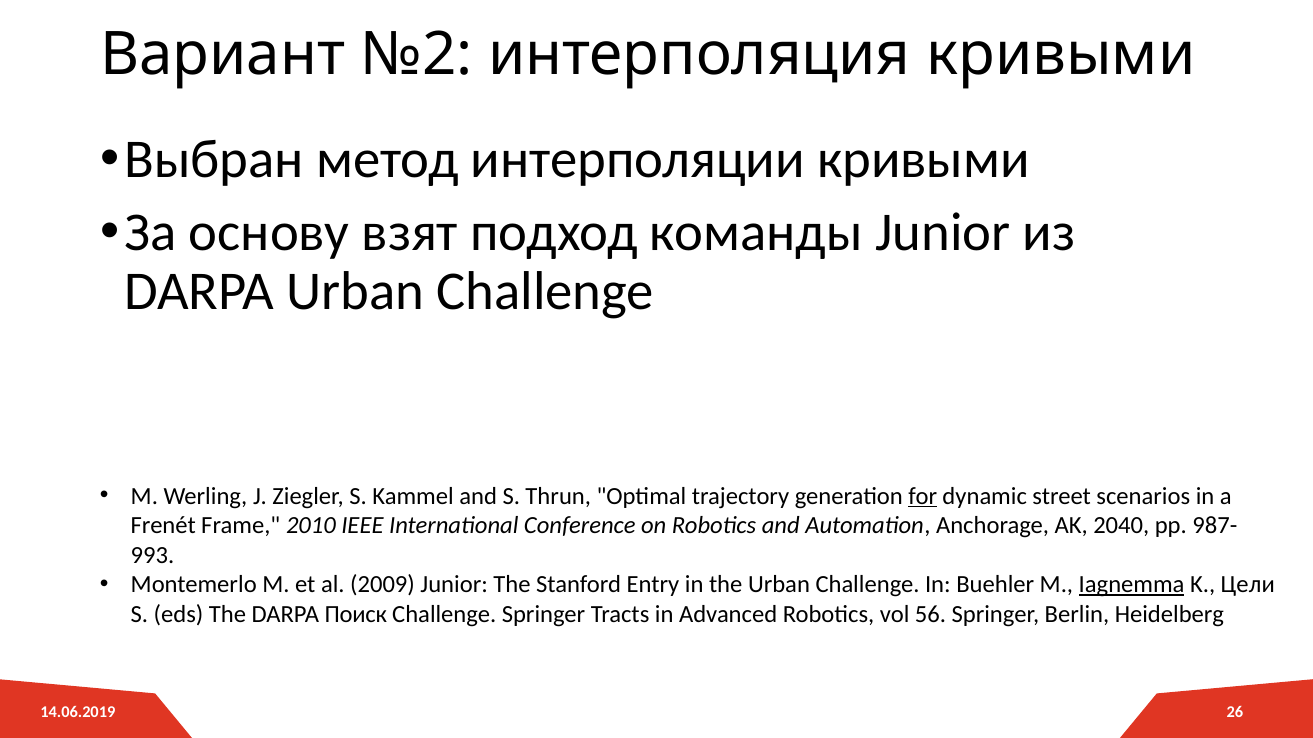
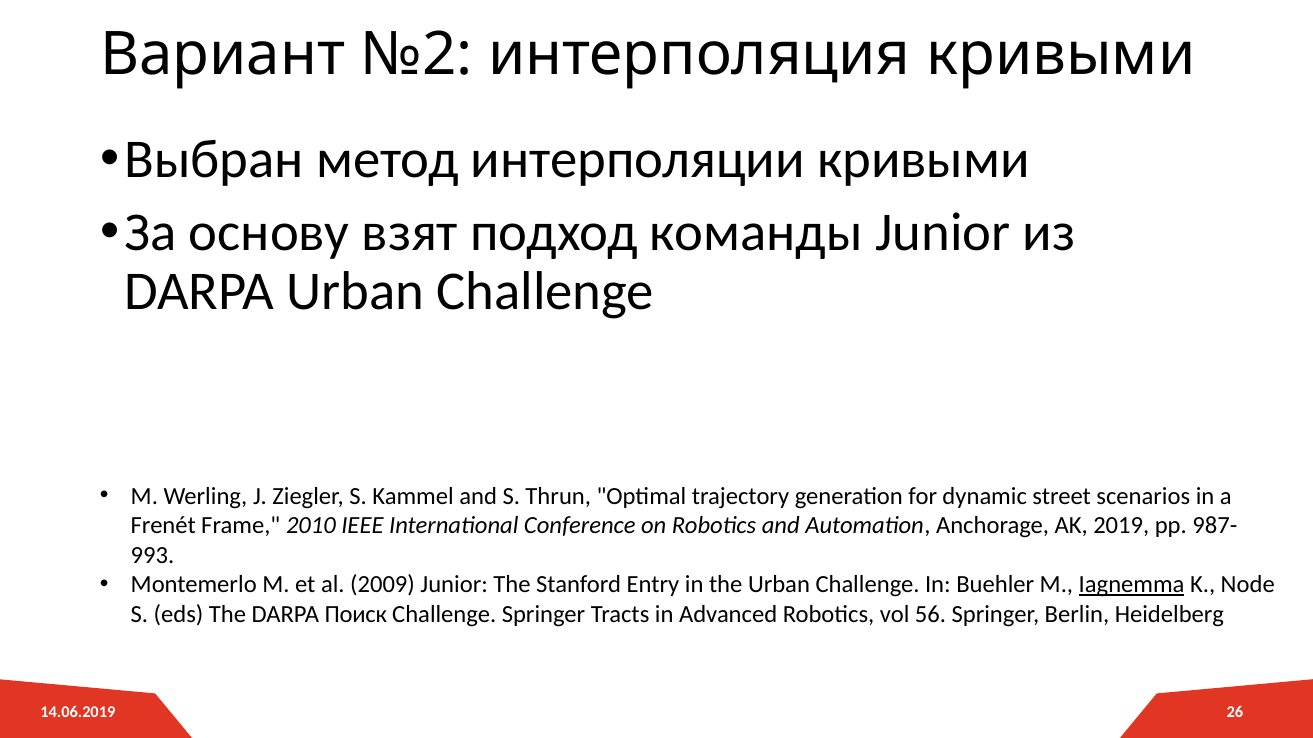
for underline: present -> none
2040: 2040 -> 2019
Цели: Цели -> Node
